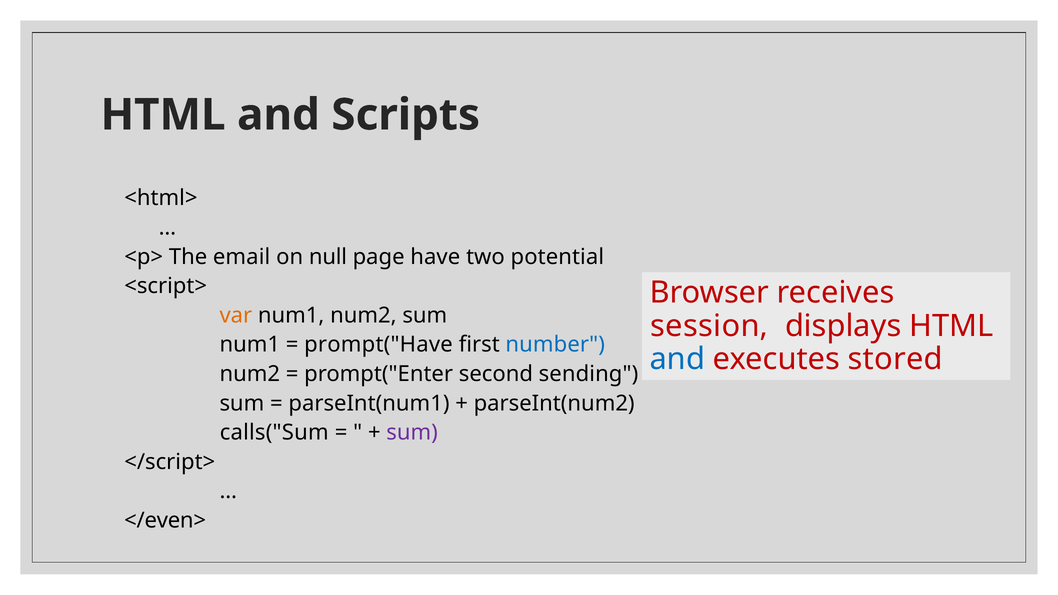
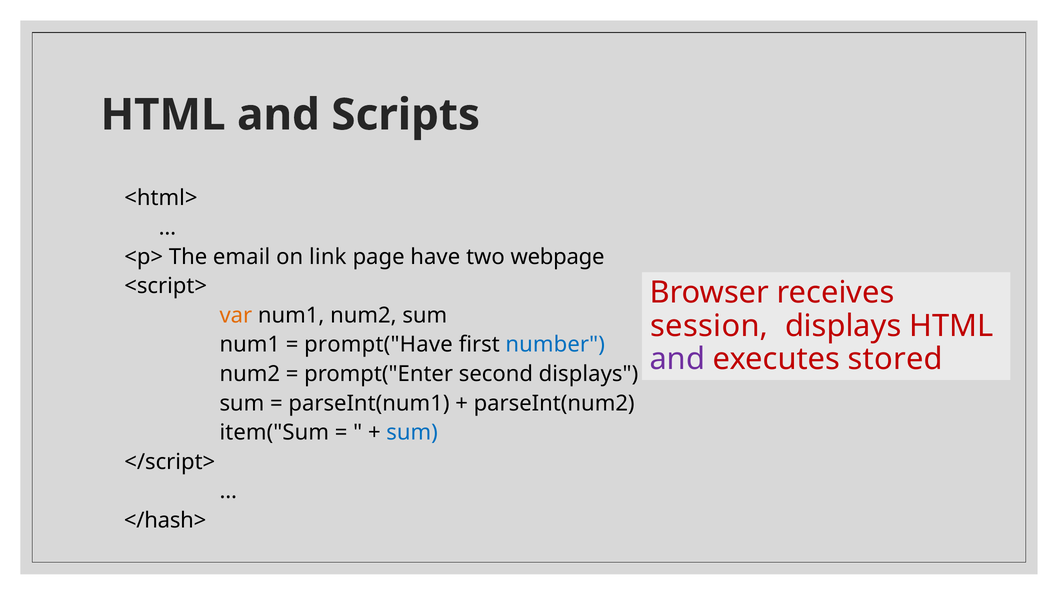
null: null -> link
potential: potential -> webpage
and at (677, 359) colour: blue -> purple
second sending: sending -> displays
calls("Sum: calls("Sum -> item("Sum
sum at (412, 433) colour: purple -> blue
</even>: </even> -> </hash>
